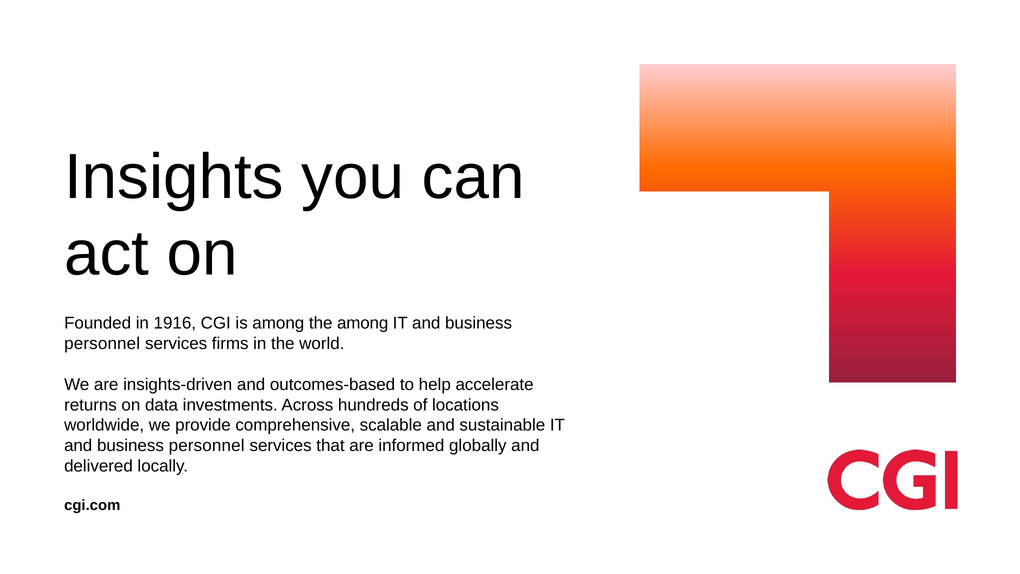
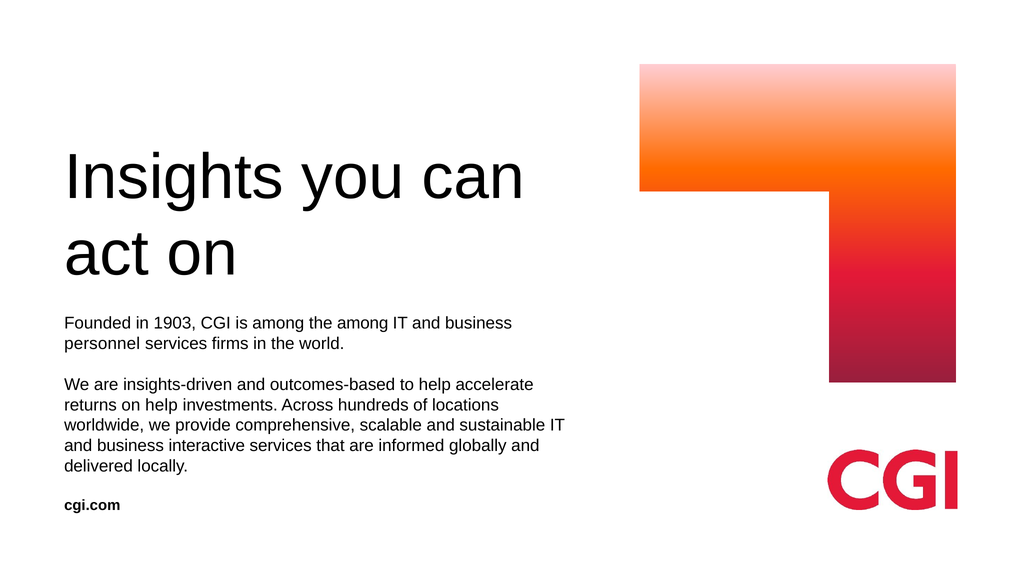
1916: 1916 -> 1903
on data: data -> help
personnel at (207, 446): personnel -> interactive
